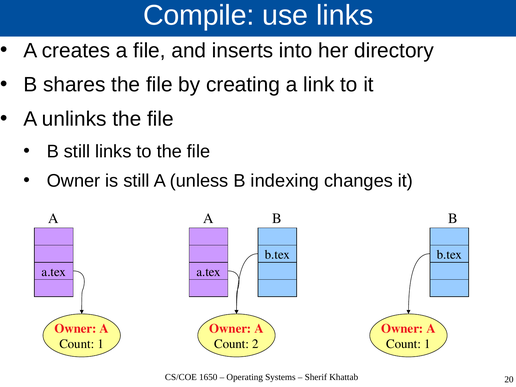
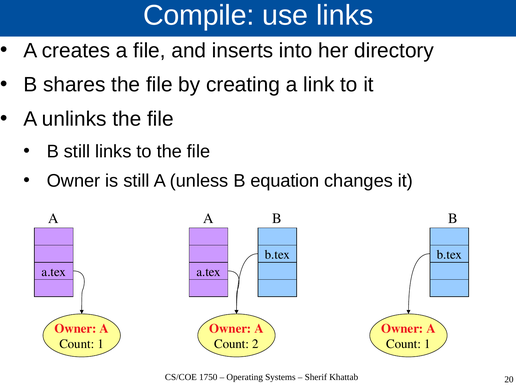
indexing: indexing -> equation
1650: 1650 -> 1750
